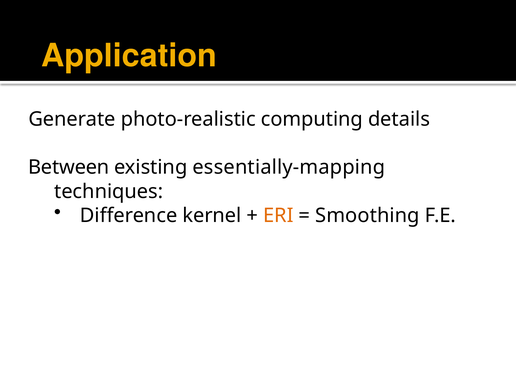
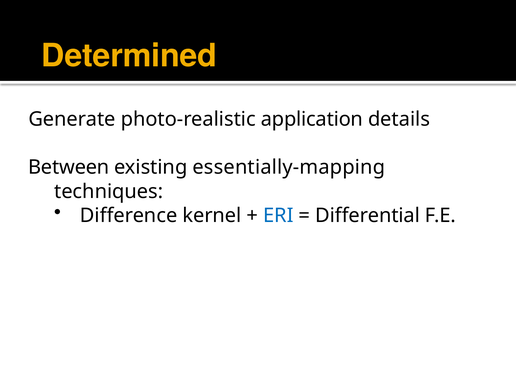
Application: Application -> Determined
computing: computing -> application
ERI colour: orange -> blue
Smoothing: Smoothing -> Differential
